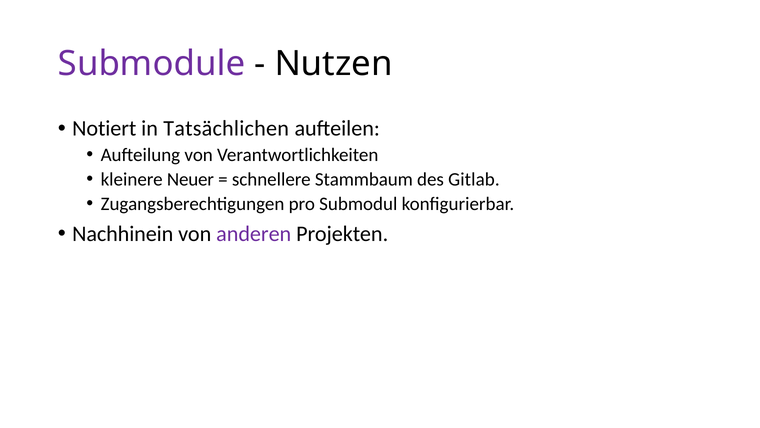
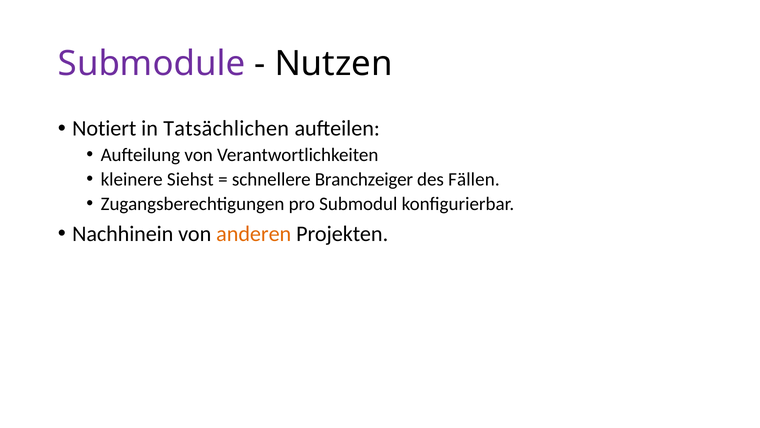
Neuer: Neuer -> Siehst
Stammbaum: Stammbaum -> Branchzeiger
Gitlab: Gitlab -> Fällen
anderen colour: purple -> orange
